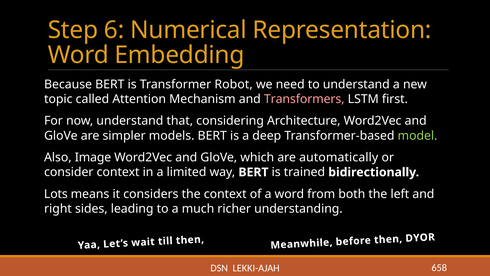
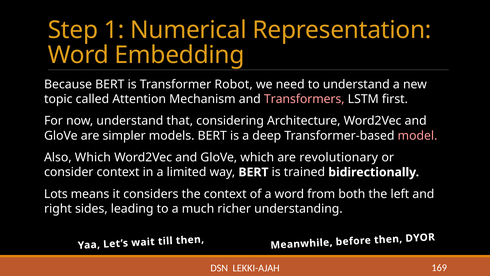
6: 6 -> 1
model colour: light green -> pink
Also Image: Image -> Which
automatically: automatically -> revolutionary
658: 658 -> 169
